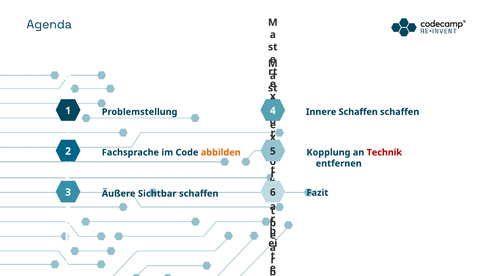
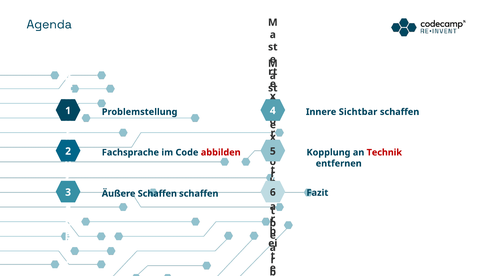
Innere Schaffen: Schaffen -> Sichtbar
abbilden colour: orange -> red
Äußere Sichtbar: Sichtbar -> Schaffen
